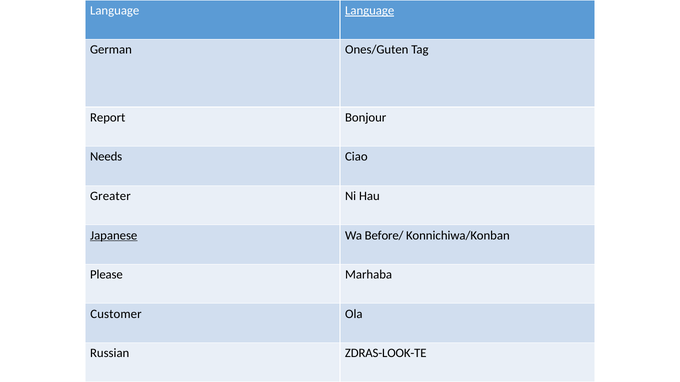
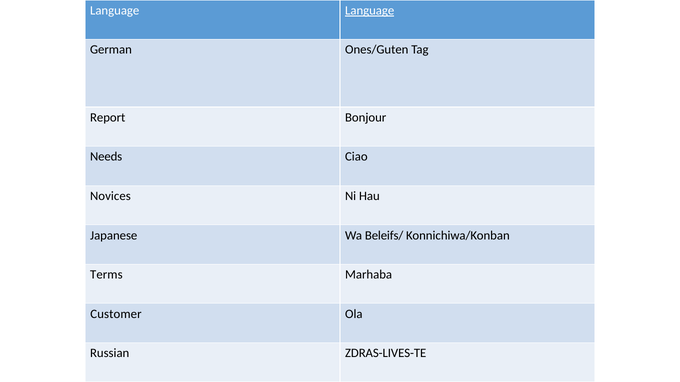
Greater: Greater -> Novices
Japanese underline: present -> none
Before/: Before/ -> Beleifs/
Please: Please -> Terms
ZDRAS-LOOK-TE: ZDRAS-LOOK-TE -> ZDRAS-LIVES-TE
